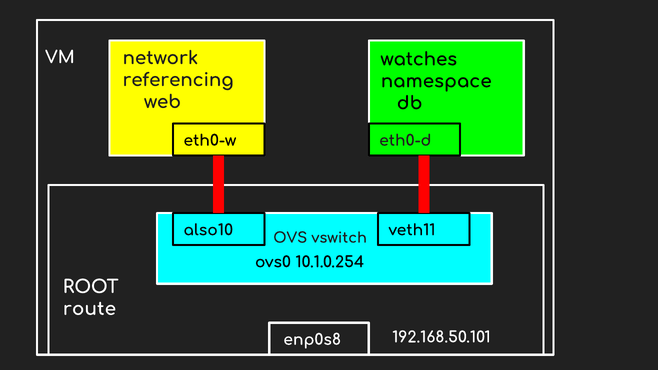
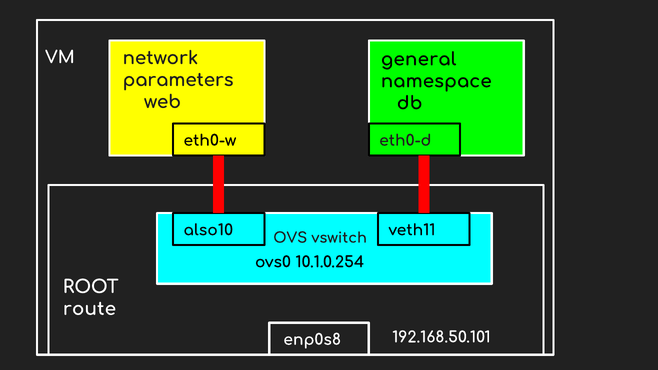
watches: watches -> general
referencing: referencing -> parameters
